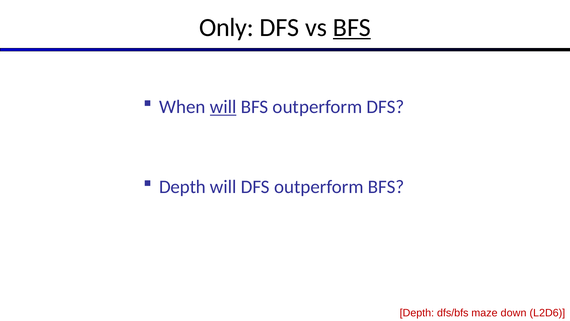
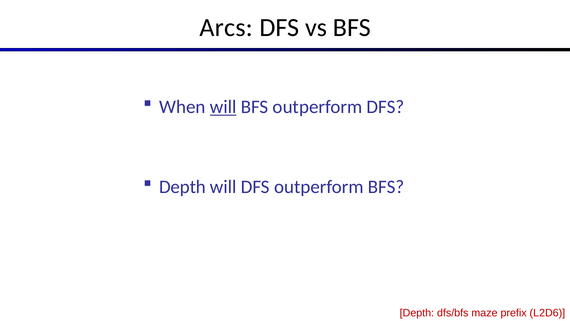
Only: Only -> Arcs
BFS at (352, 27) underline: present -> none
down: down -> prefix
